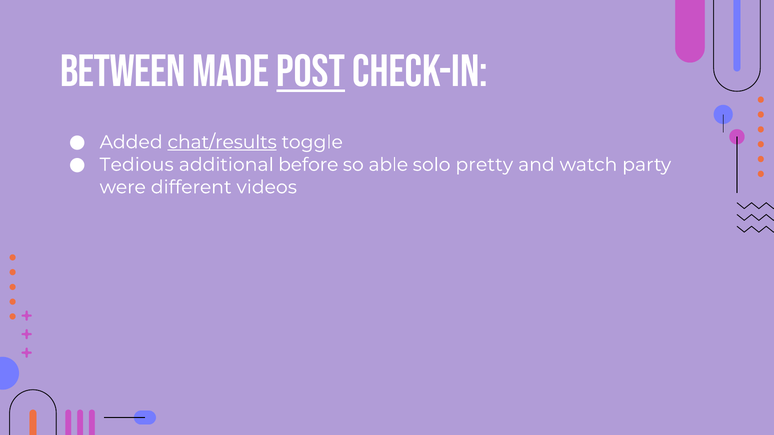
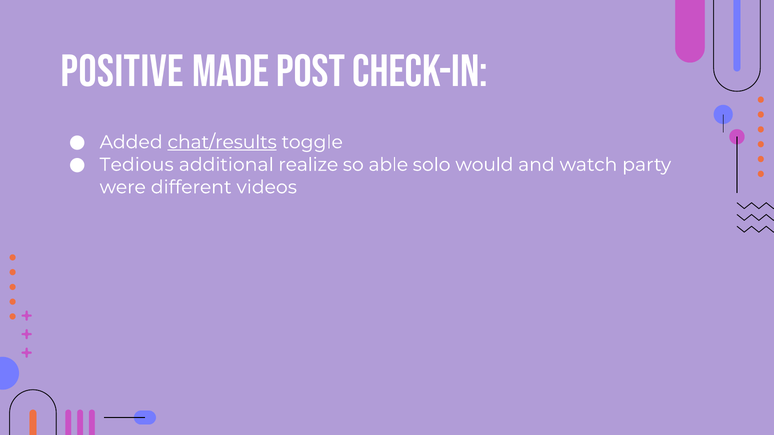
Between: Between -> Positive
post underline: present -> none
before: before -> realize
pretty: pretty -> would
